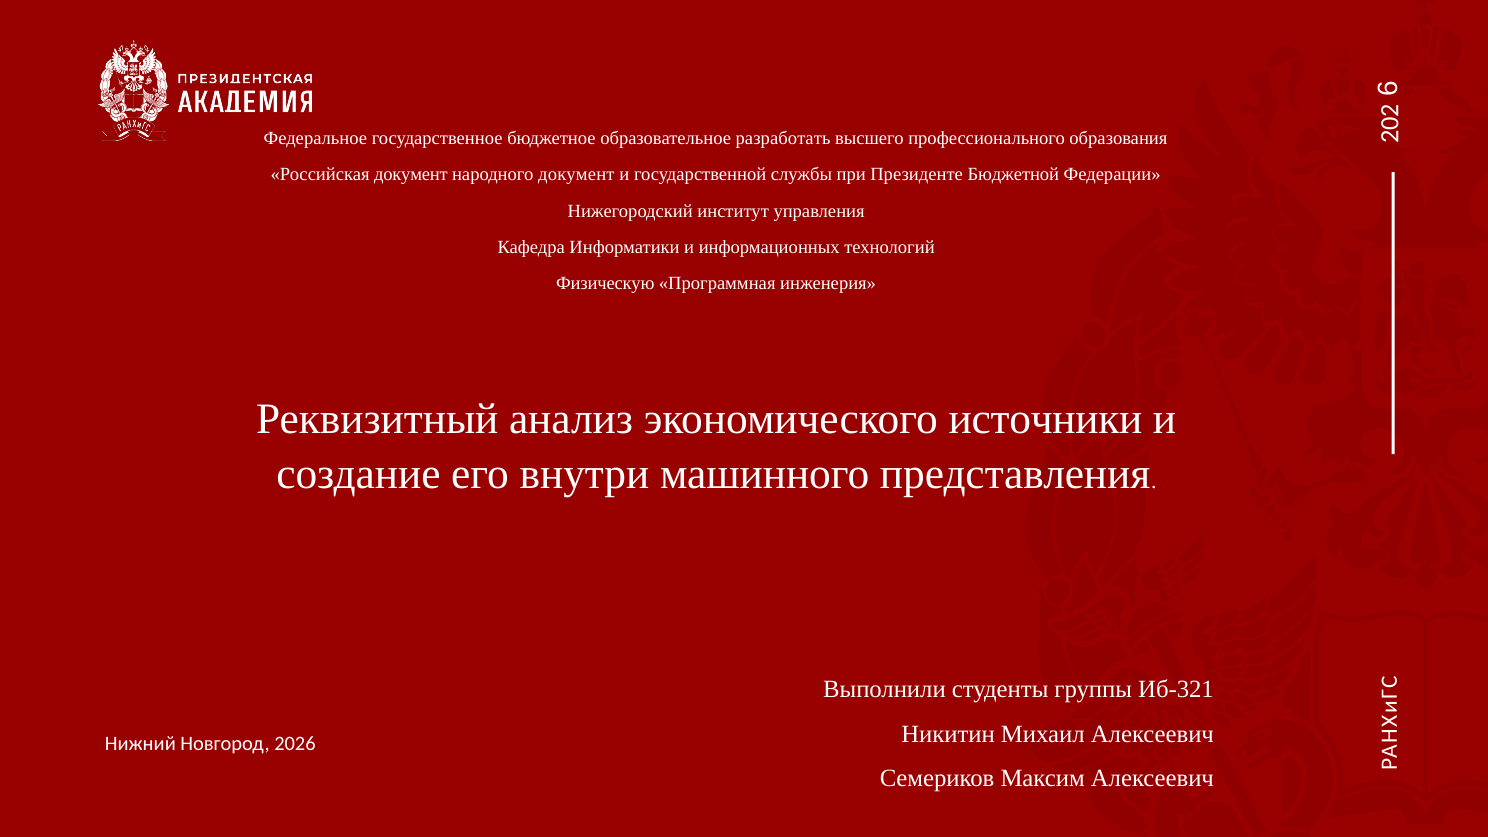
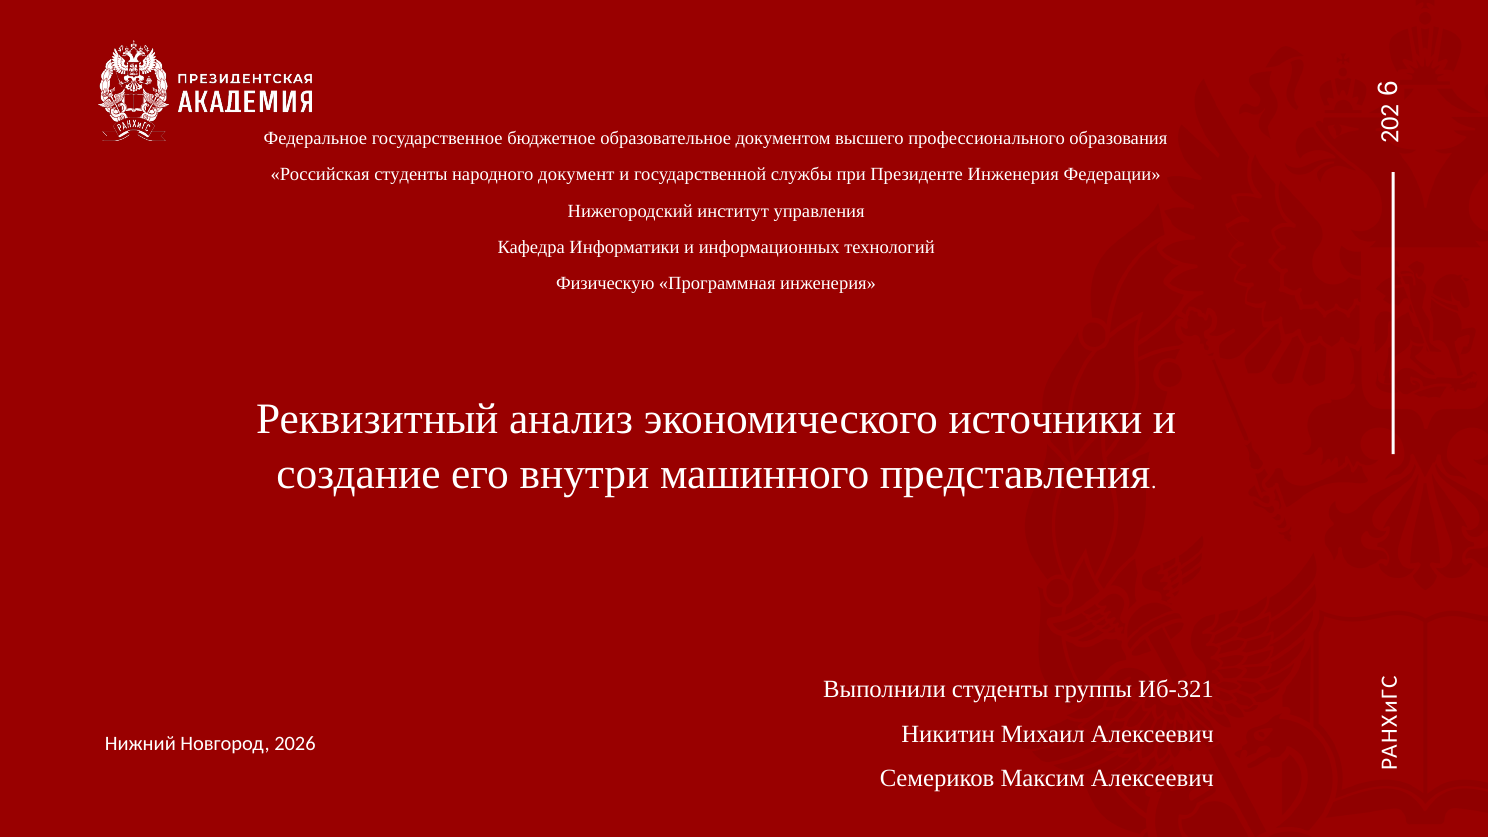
разработать: разработать -> документом
Российская документ: документ -> студенты
Президенте Бюджетной: Бюджетной -> Инженерия
